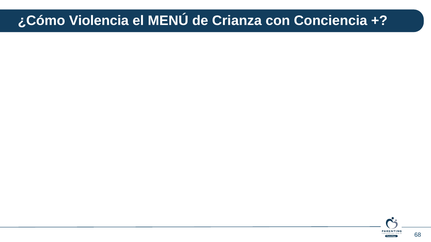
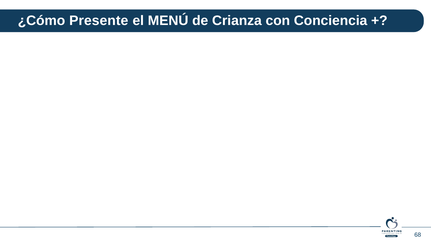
Violencia: Violencia -> Presente
